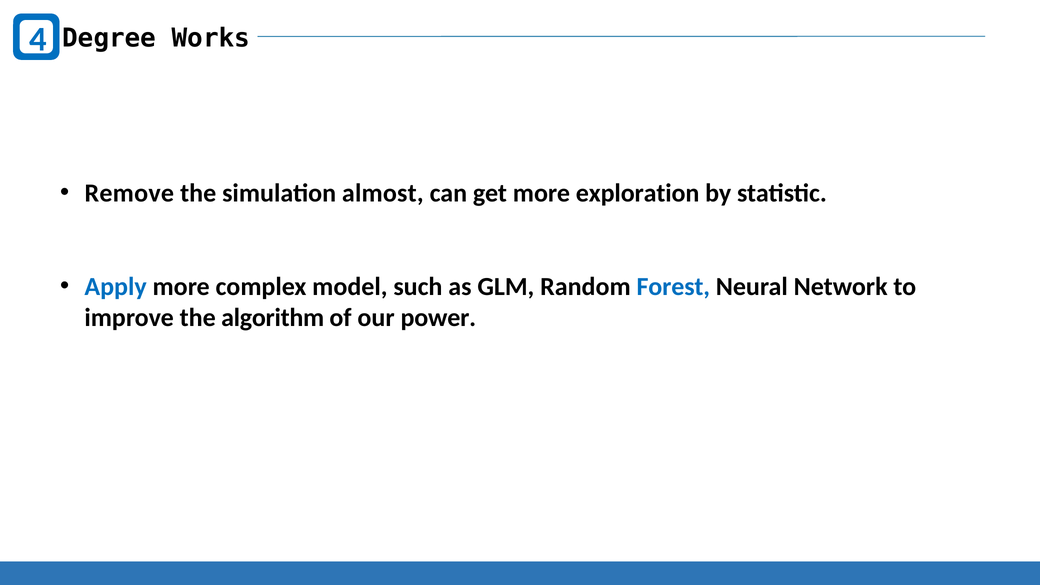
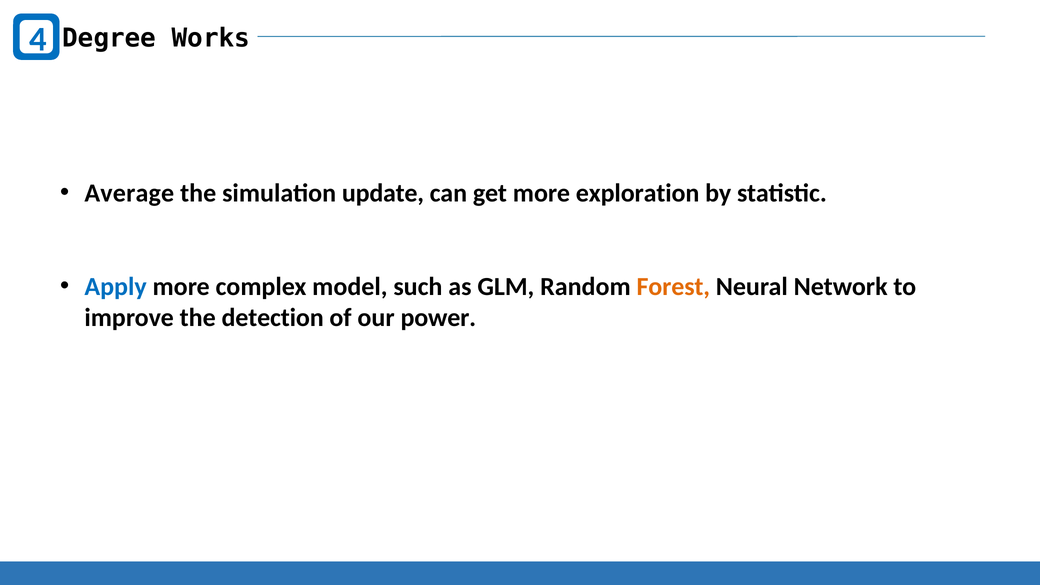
Remove: Remove -> Average
almost: almost -> update
Forest colour: blue -> orange
algorithm: algorithm -> detection
